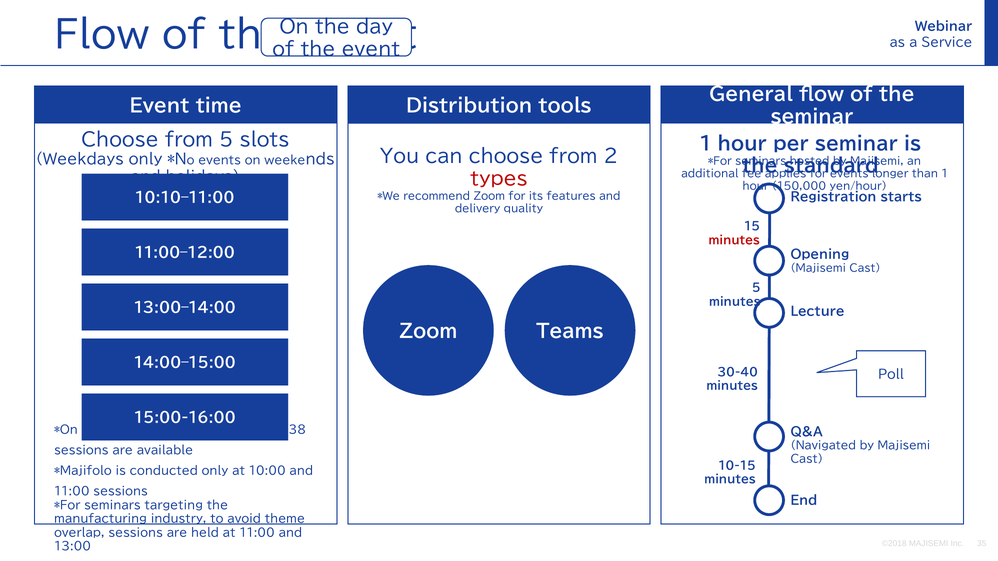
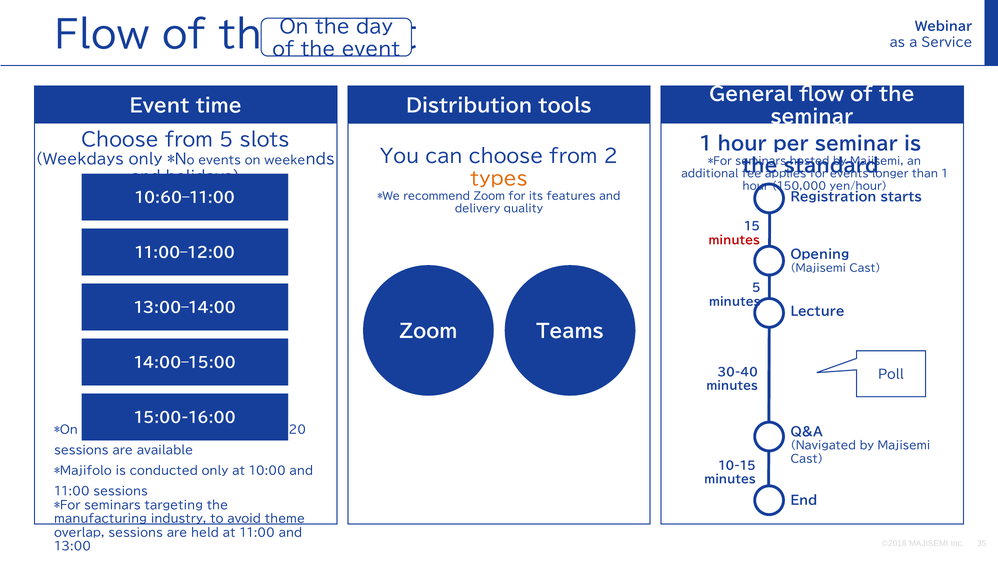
types colour: red -> orange
10:10–11:00: 10:10–11:00 -> 10:60–11:00
15:38: 15:38 -> 15:20
